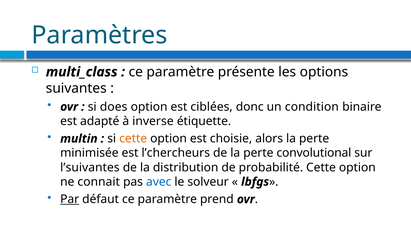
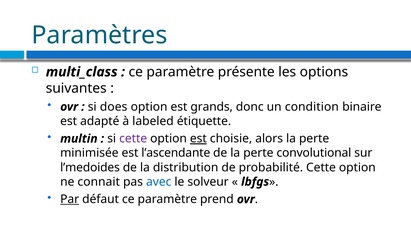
ciblées: ciblées -> grands
inverse: inverse -> labeled
cette at (133, 139) colour: orange -> purple
est at (198, 139) underline: none -> present
l’chercheurs: l’chercheurs -> l’ascendante
l’suivantes: l’suivantes -> l’medoides
